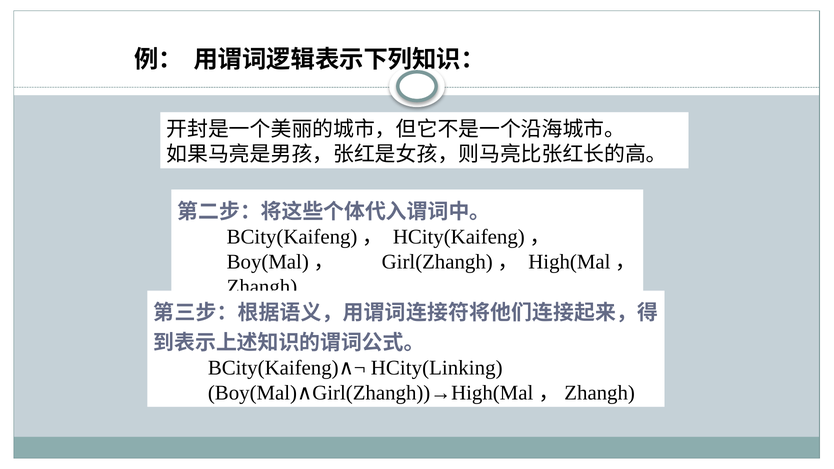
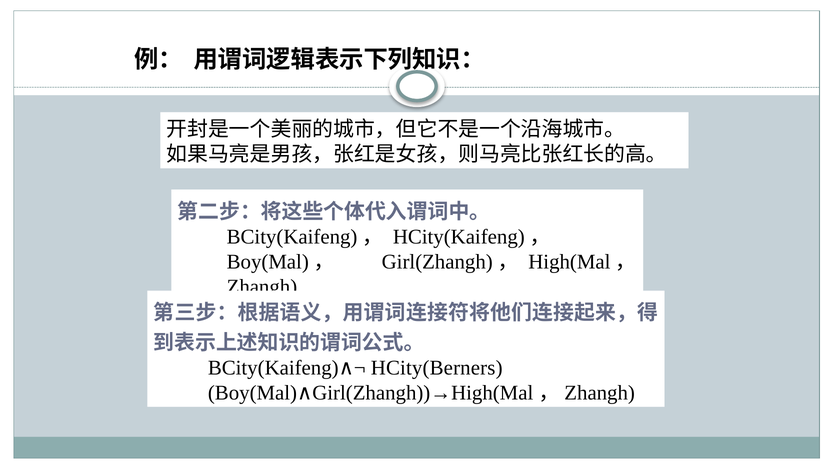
HCity(Linking: HCity(Linking -> HCity(Berners
